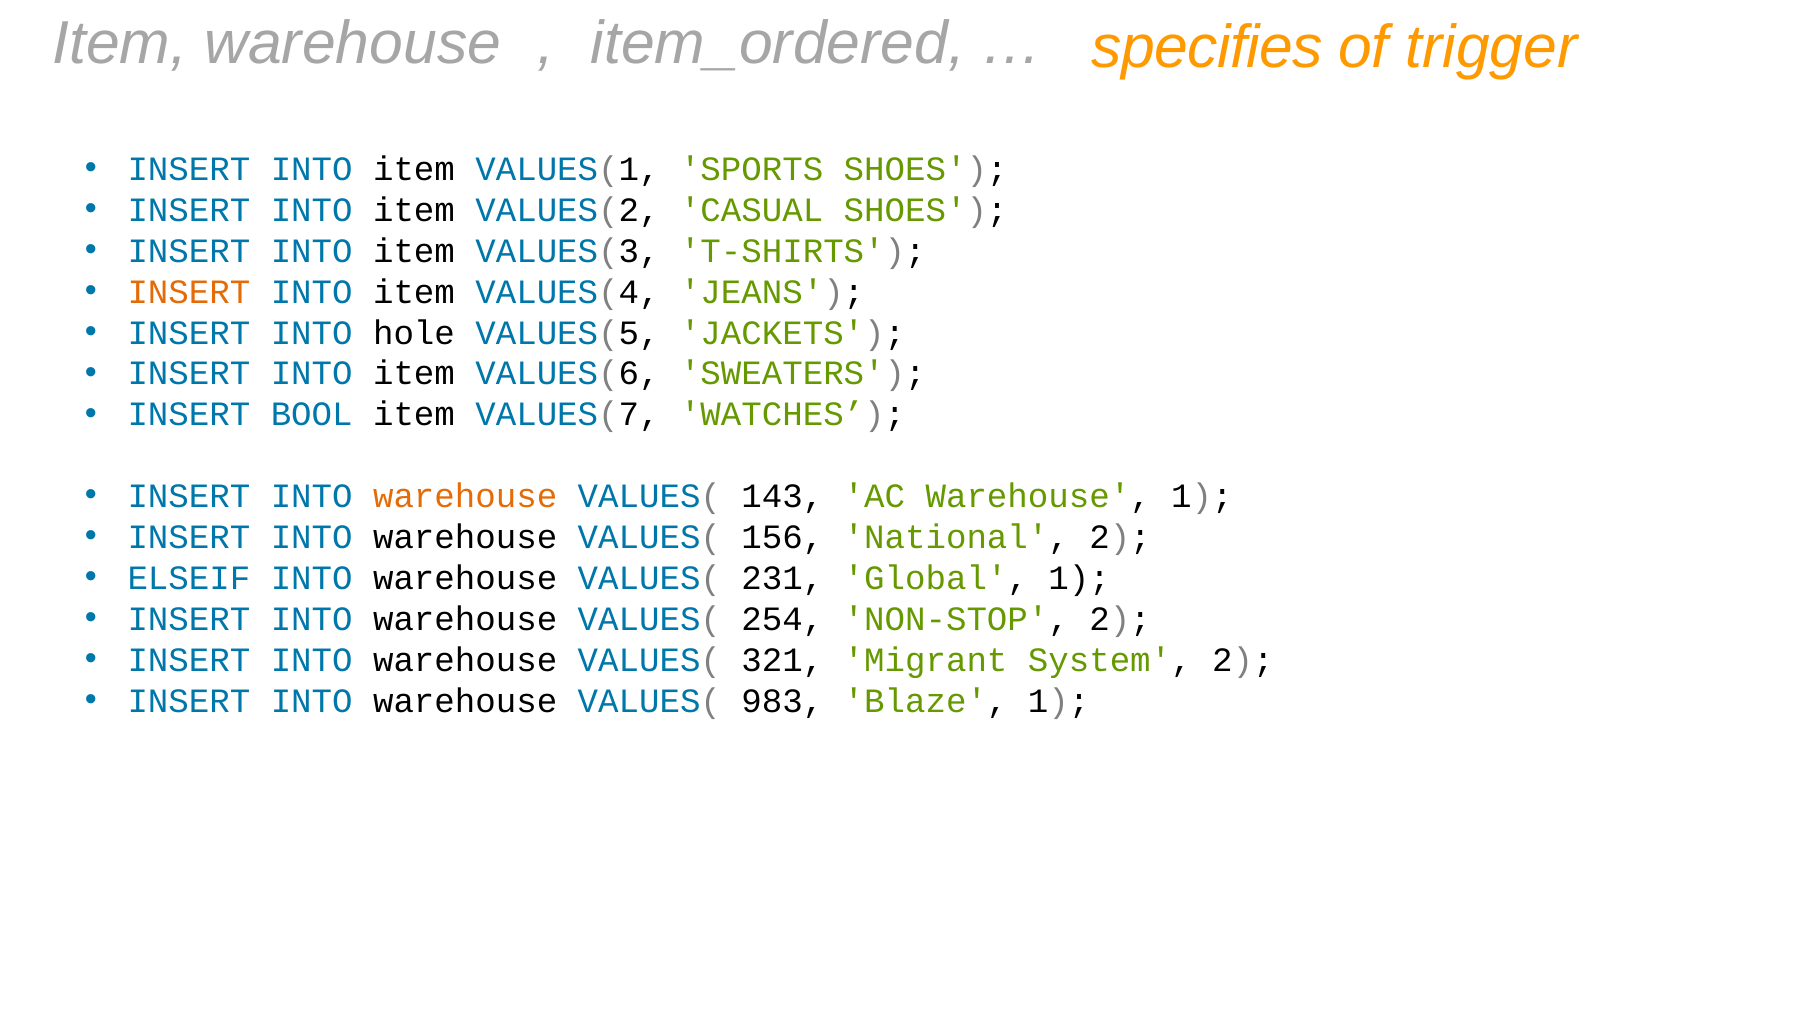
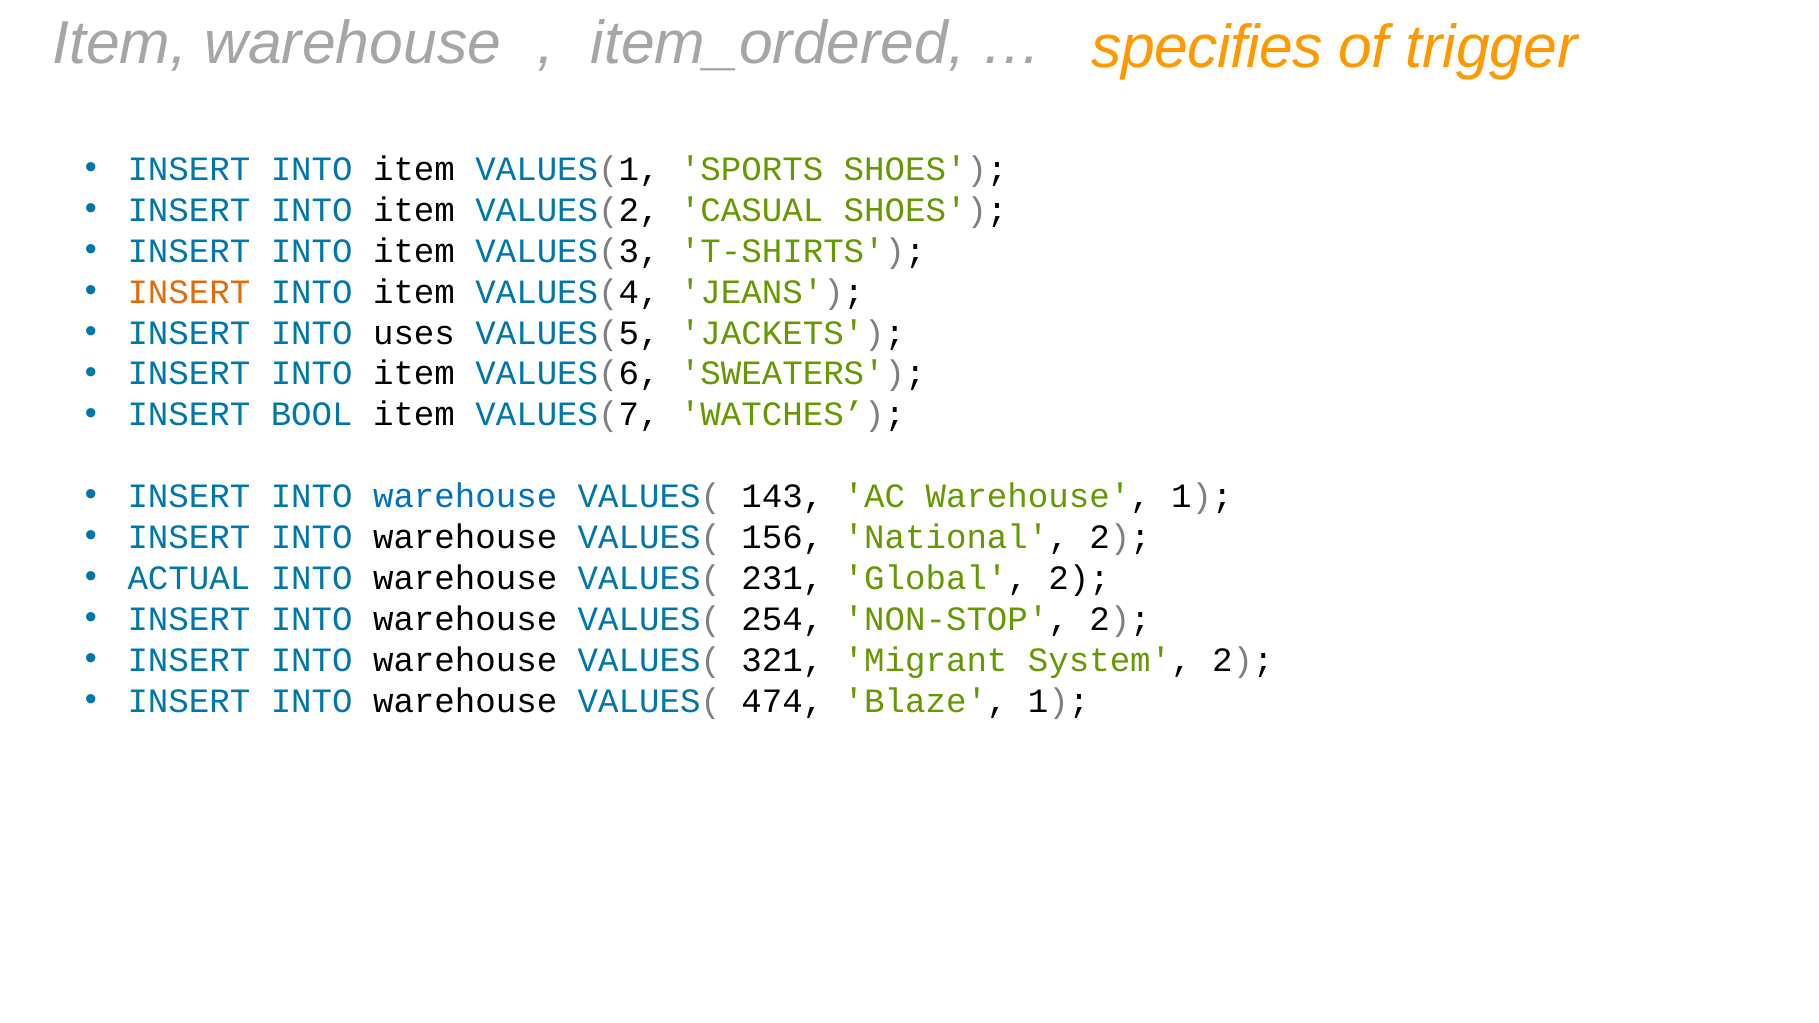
hole: hole -> uses
warehouse at (465, 497) colour: orange -> blue
ELSEIF: ELSEIF -> ACTUAL
Global 1: 1 -> 2
983: 983 -> 474
